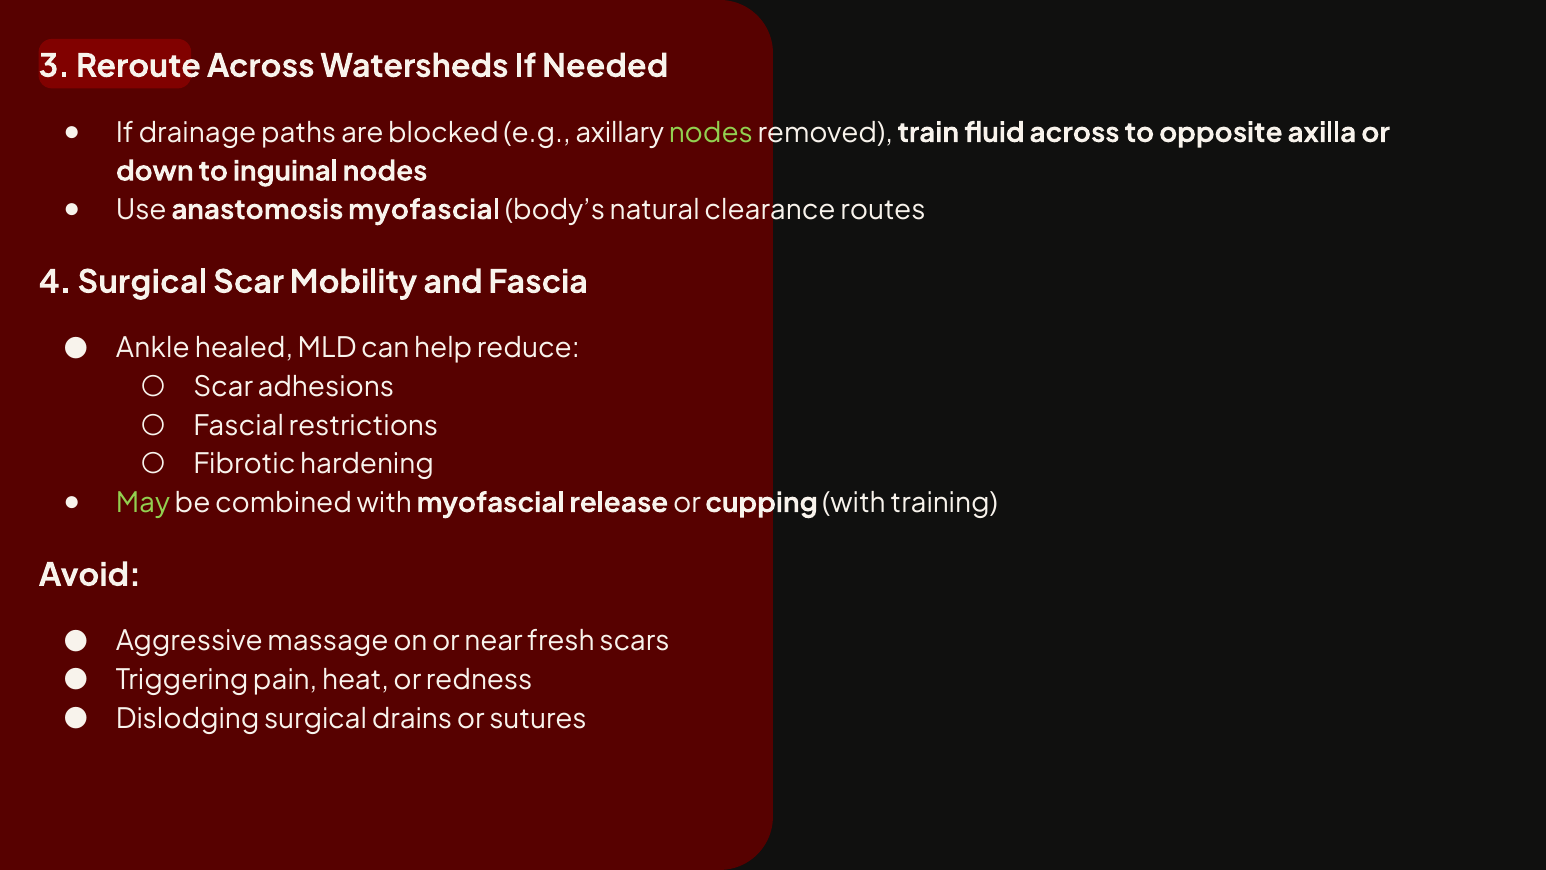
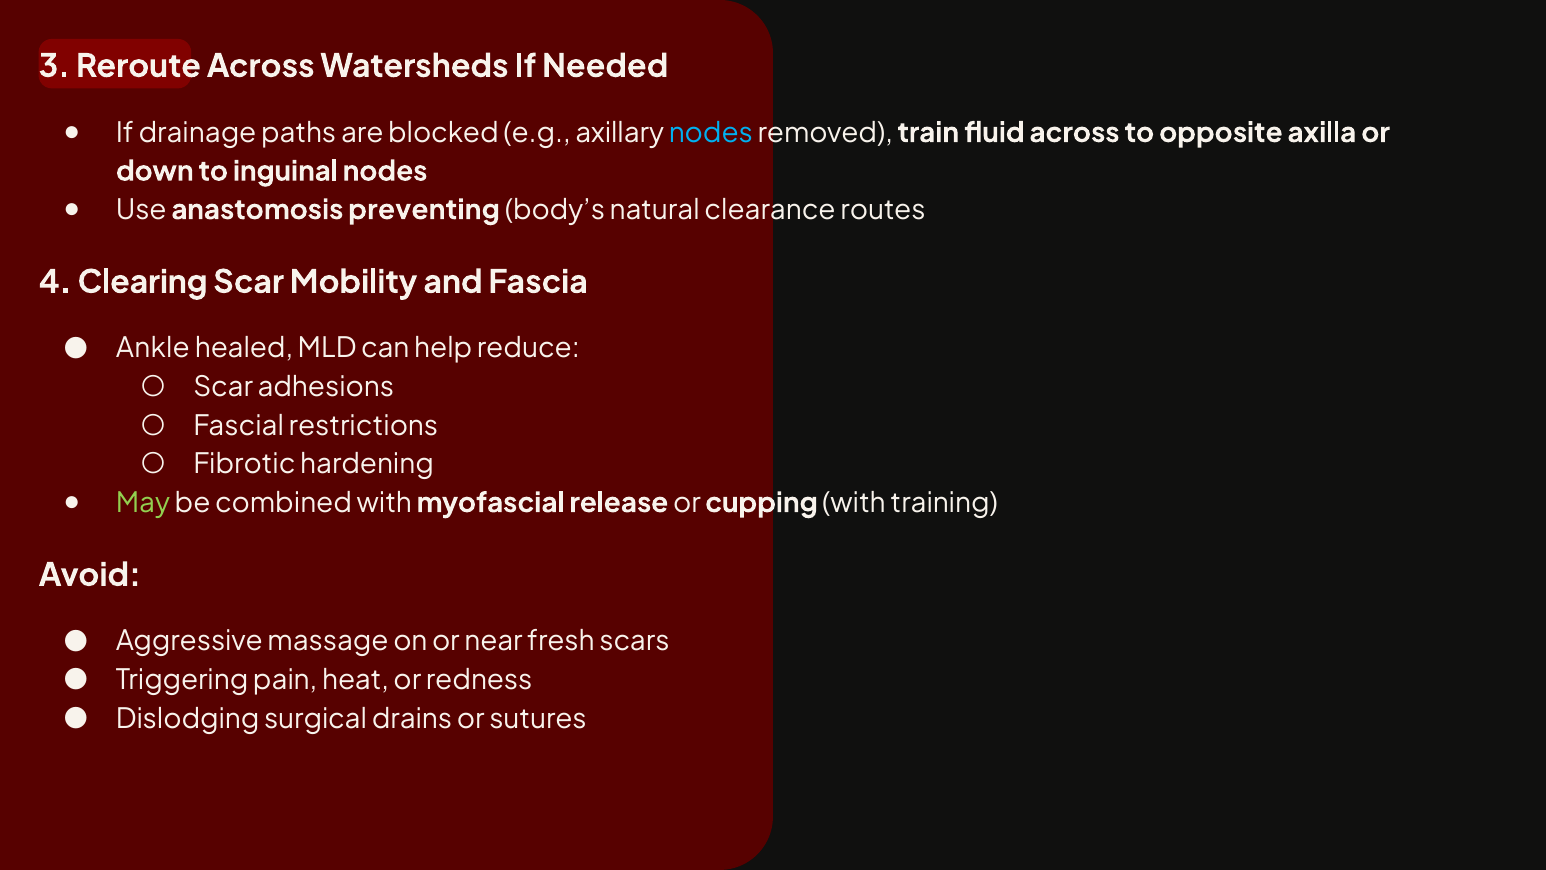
nodes at (711, 133) colour: light green -> light blue
anastomosis myofascial: myofascial -> preventing
4 Surgical: Surgical -> Clearing
